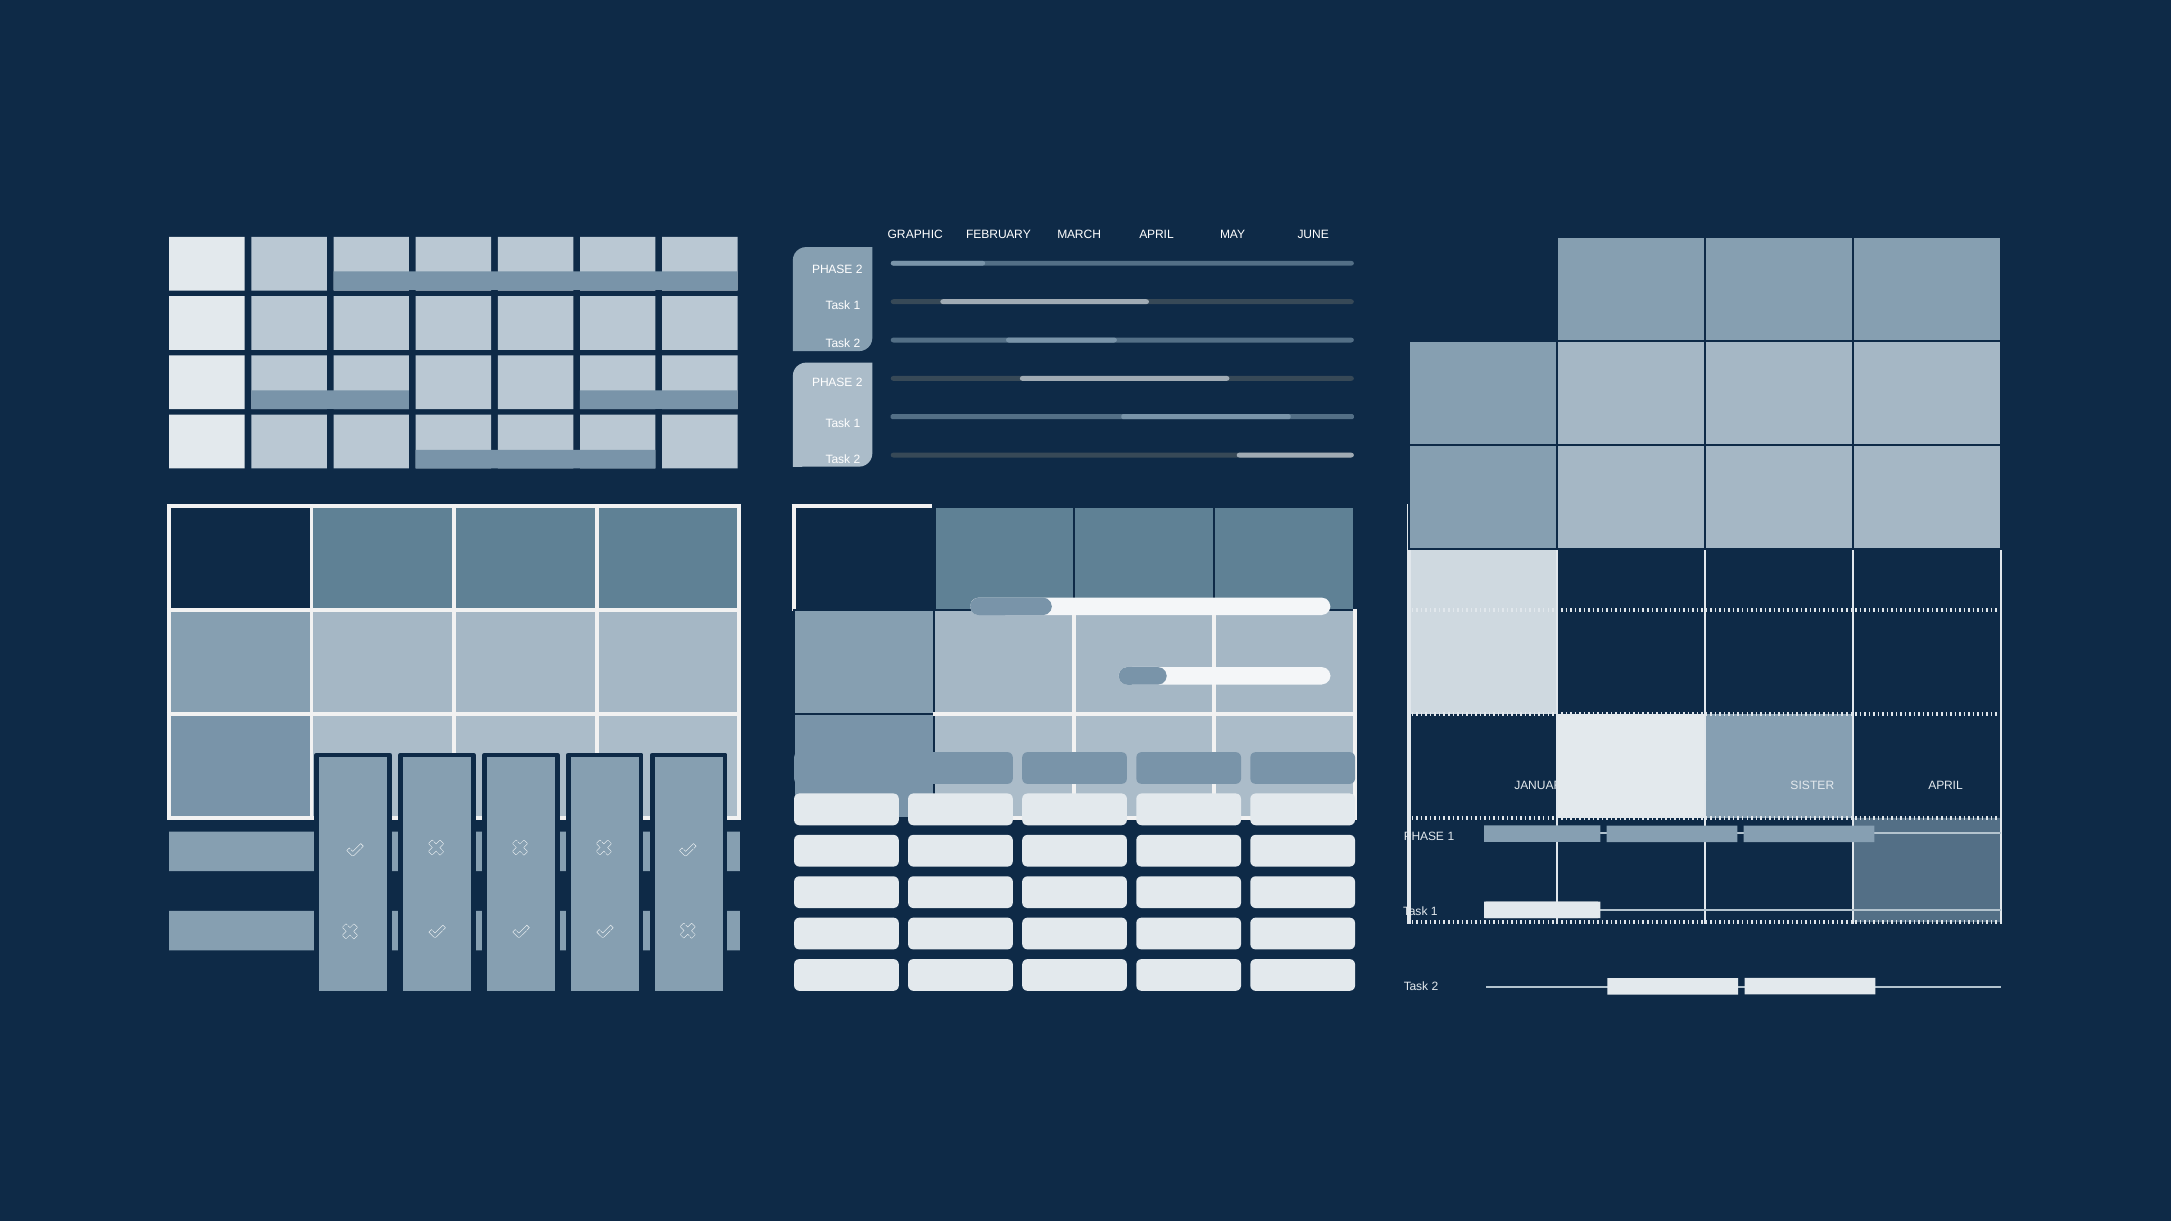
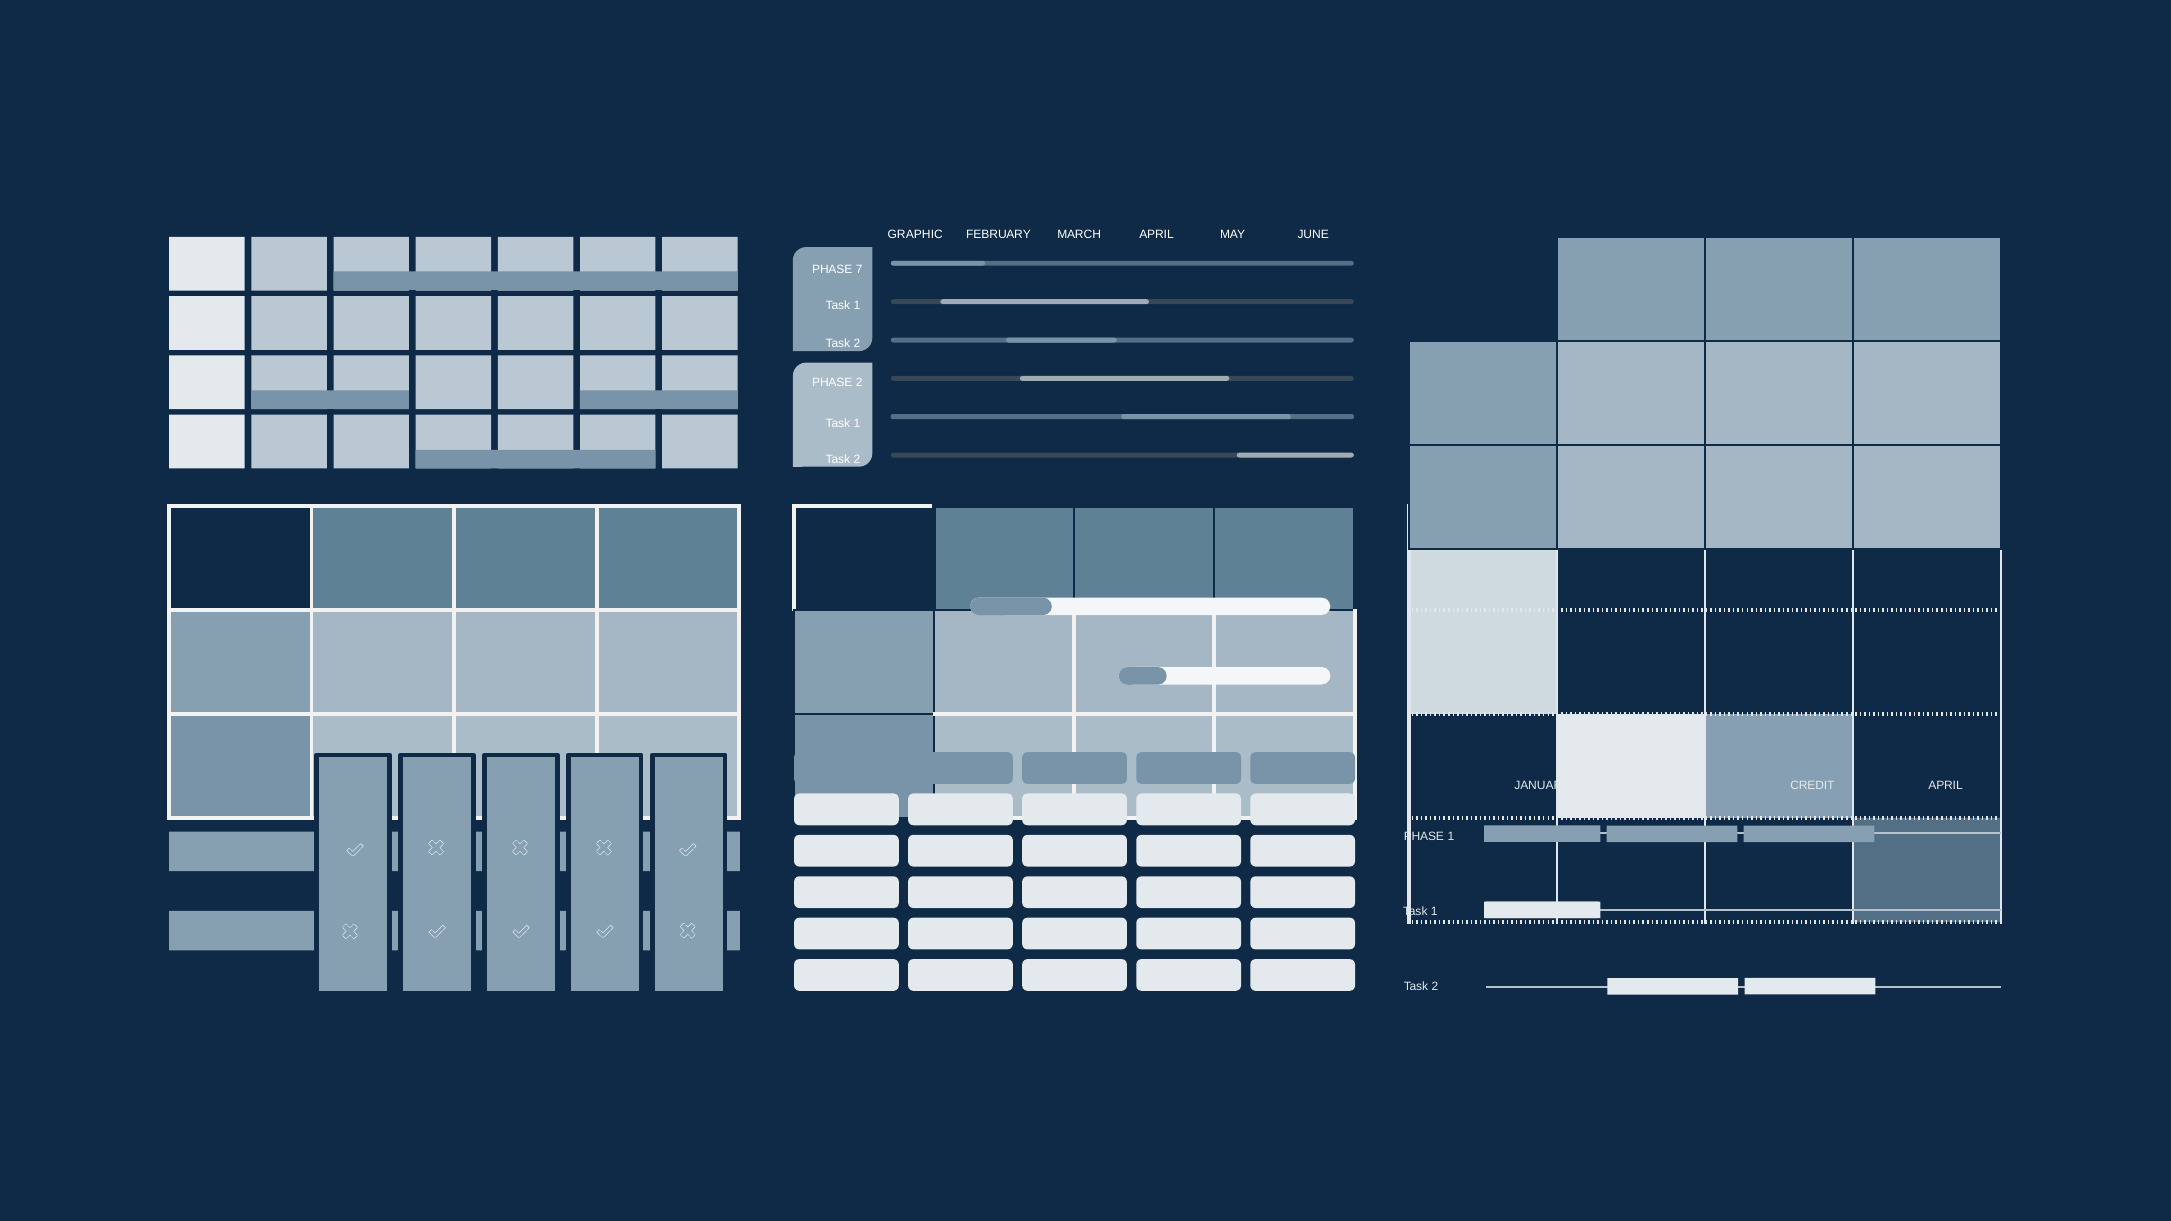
2 at (859, 269): 2 -> 7
SISTER: SISTER -> CREDIT
